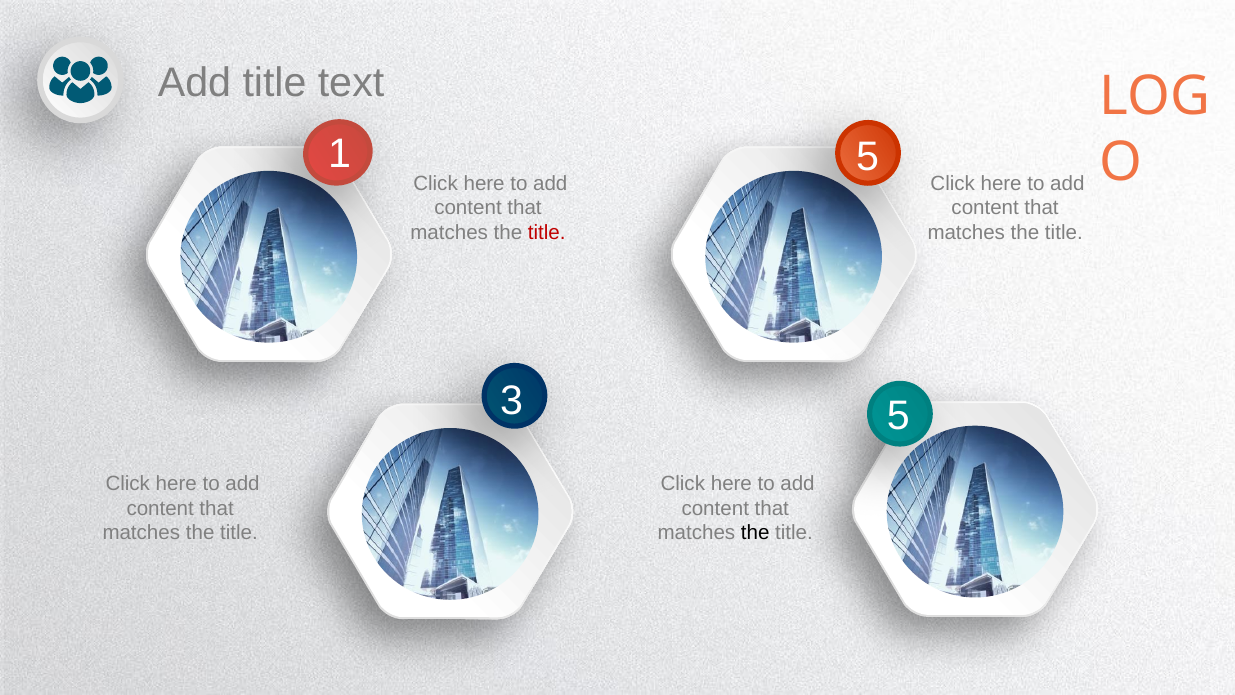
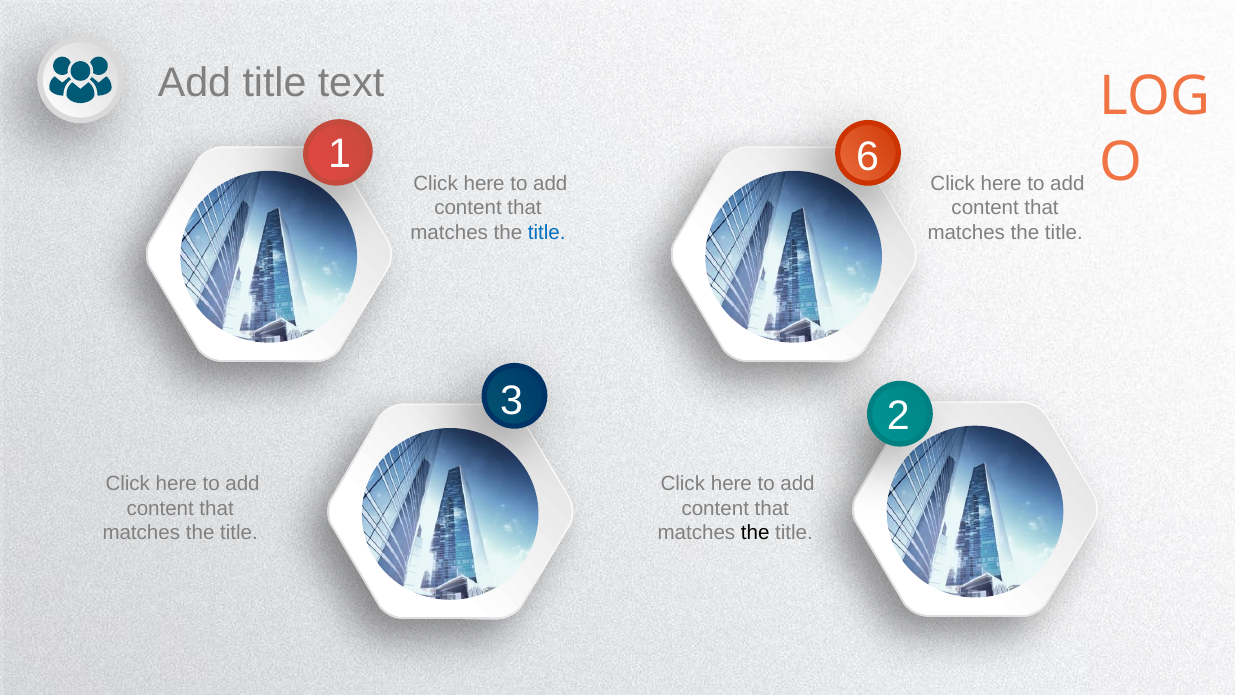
1 5: 5 -> 6
title at (547, 233) colour: red -> blue
3 5: 5 -> 2
